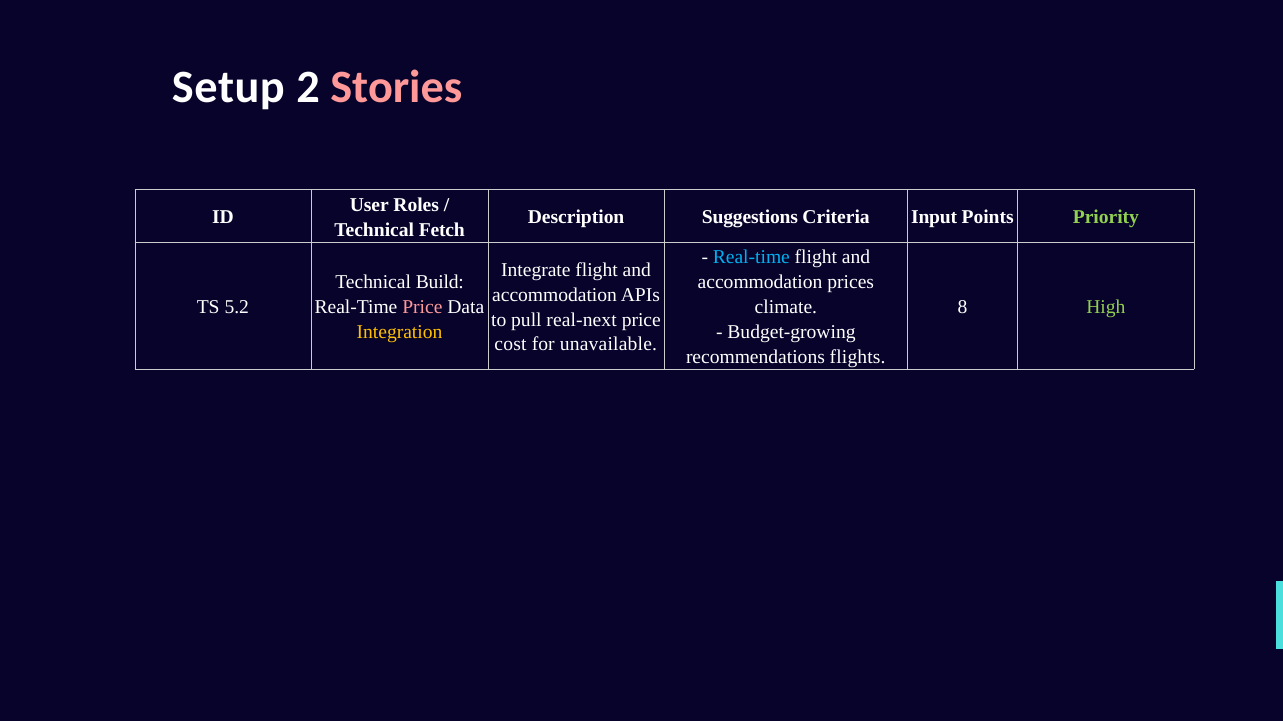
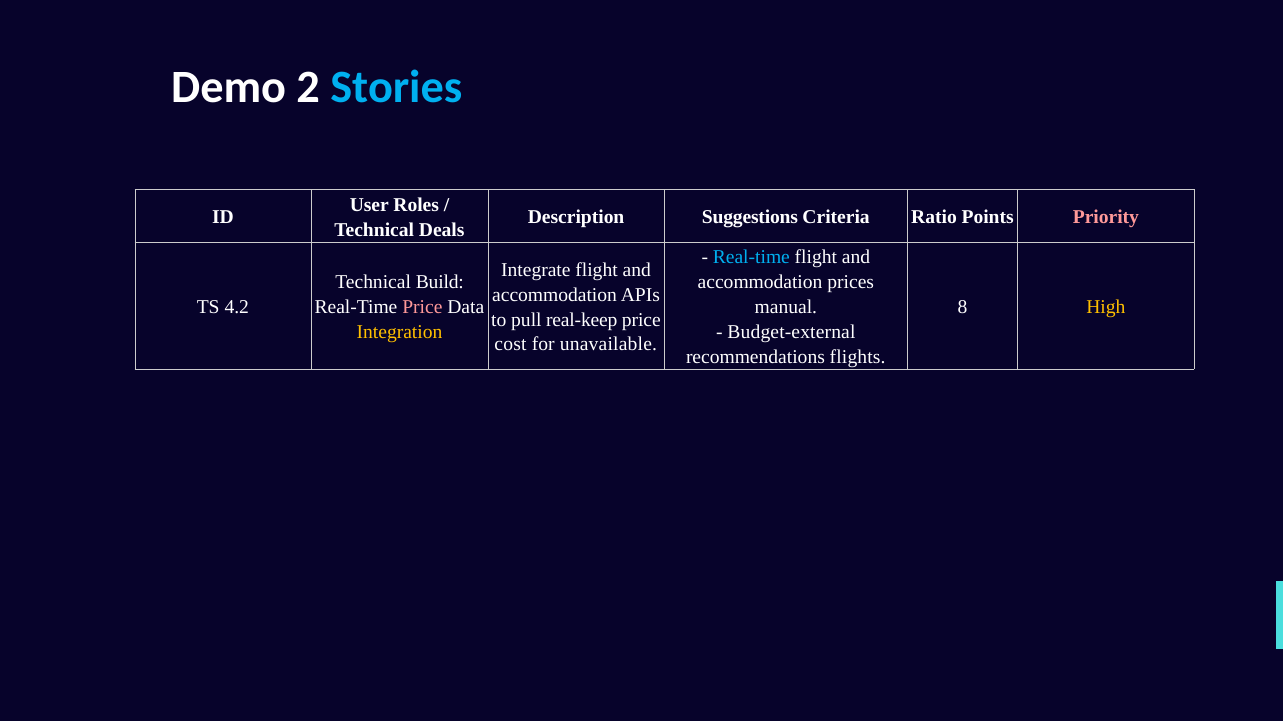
Setup: Setup -> Demo
Stories colour: pink -> light blue
Input: Input -> Ratio
Priority colour: light green -> pink
Fetch: Fetch -> Deals
5.2: 5.2 -> 4.2
climate: climate -> manual
High colour: light green -> yellow
real-next: real-next -> real-keep
Budget-growing: Budget-growing -> Budget-external
